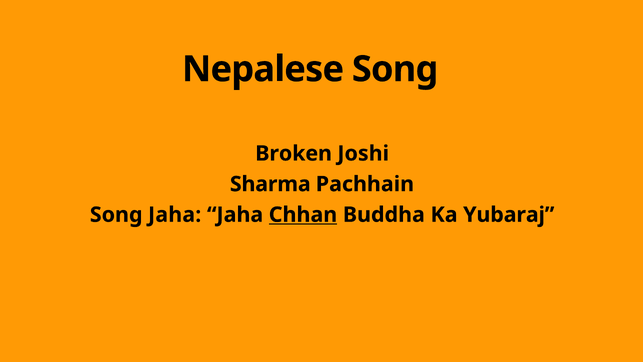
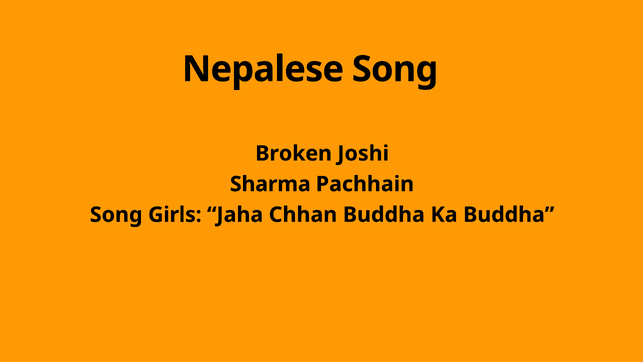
Song Jaha: Jaha -> Girls
Chhan underline: present -> none
Ka Yubaraj: Yubaraj -> Buddha
